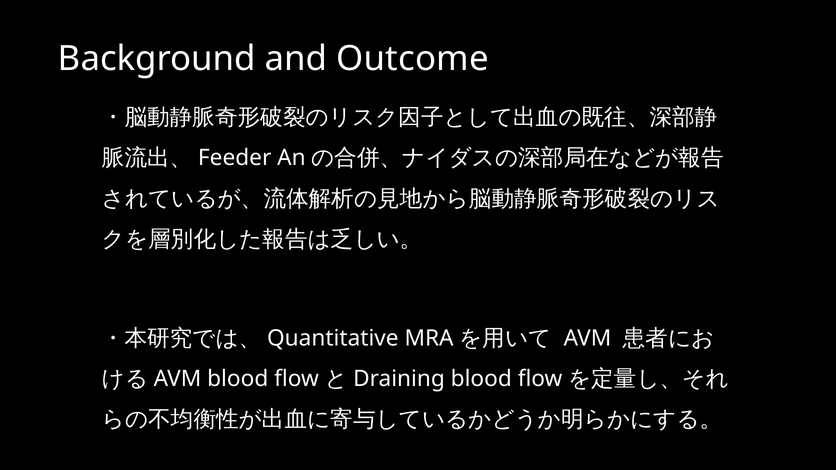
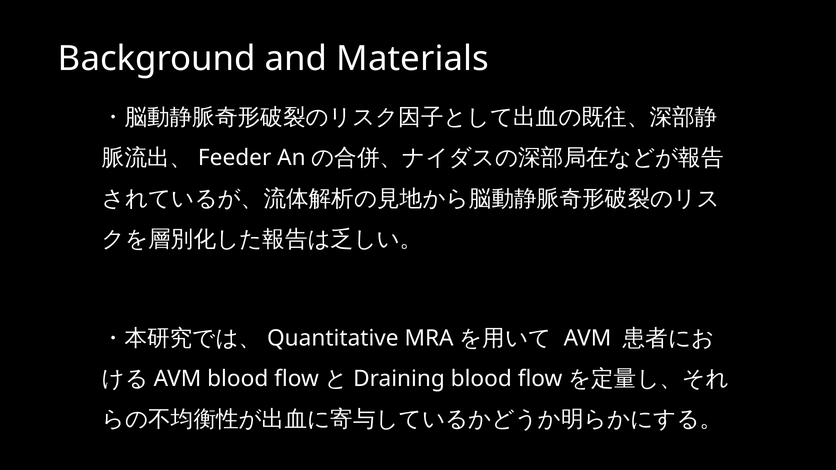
Outcome: Outcome -> Materials
